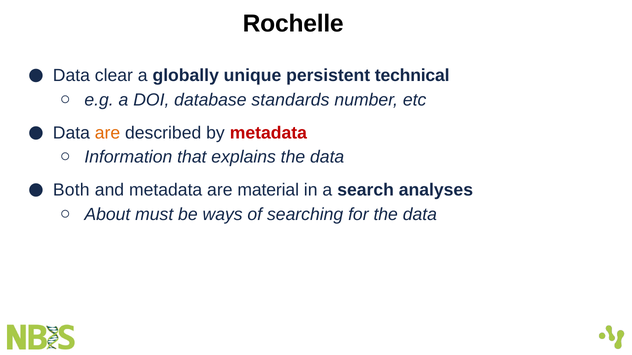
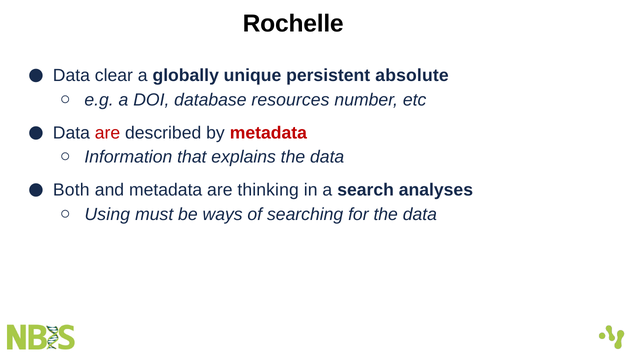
technical: technical -> absolute
standards: standards -> resources
are at (108, 133) colour: orange -> red
material: material -> thinking
About: About -> Using
